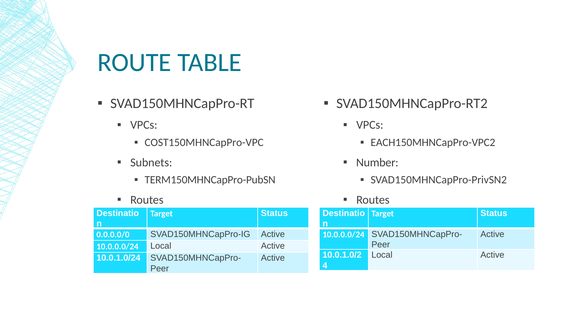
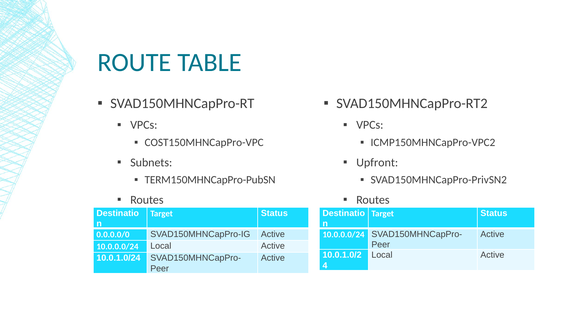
EACH150MHNCapPro-VPC2: EACH150MHNCapPro-VPC2 -> ICMP150MHNCapPro-VPC2
Number: Number -> Upfront
